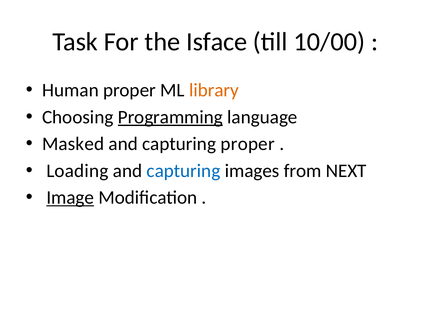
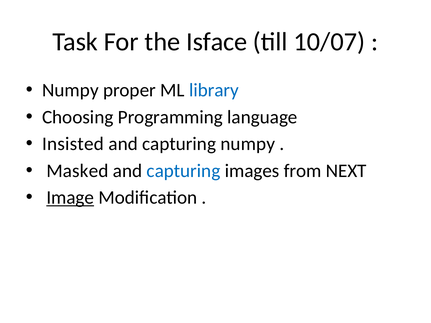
10/00: 10/00 -> 10/07
Human at (70, 90): Human -> Numpy
library colour: orange -> blue
Programming underline: present -> none
Masked: Masked -> Insisted
capturing proper: proper -> numpy
Loading: Loading -> Masked
